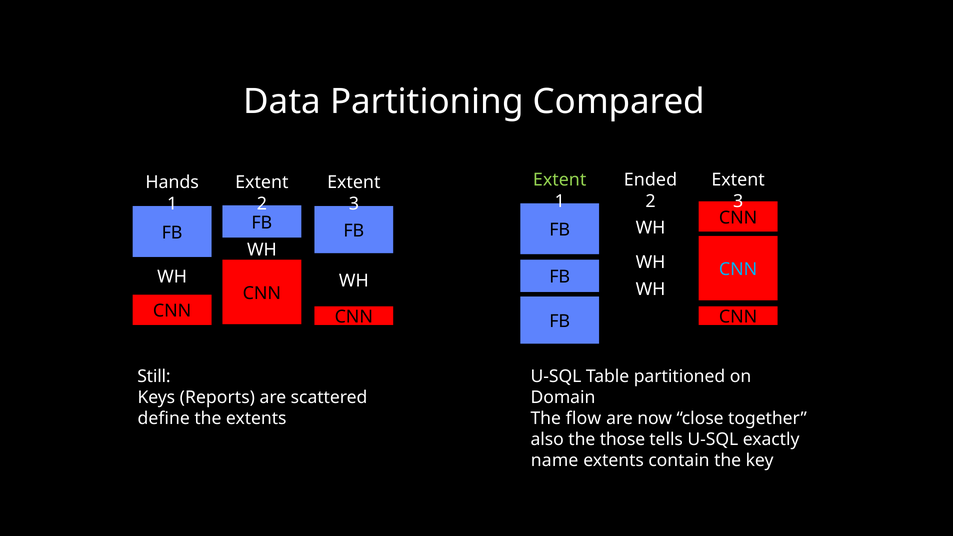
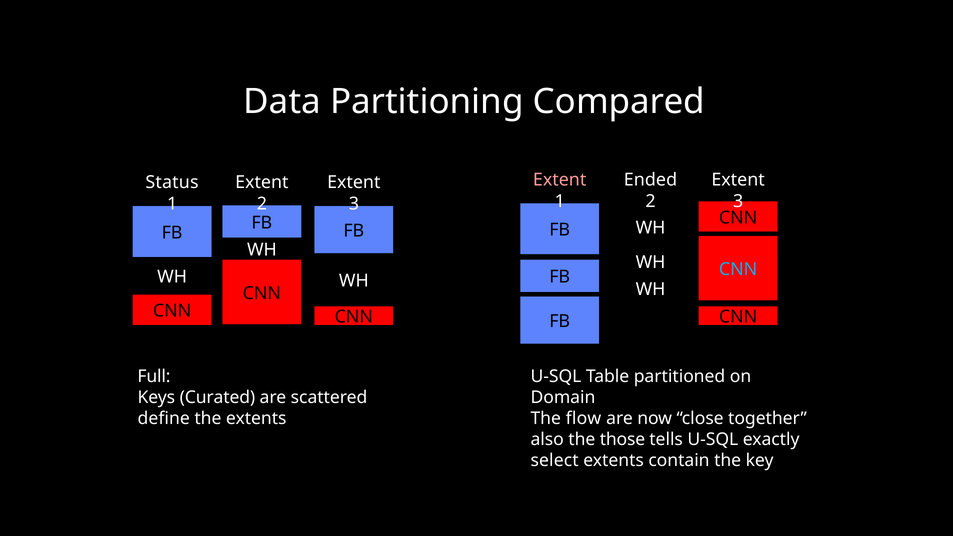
Extent at (560, 180) colour: light green -> pink
Hands: Hands -> Status
Still: Still -> Full
Reports: Reports -> Curated
name: name -> select
